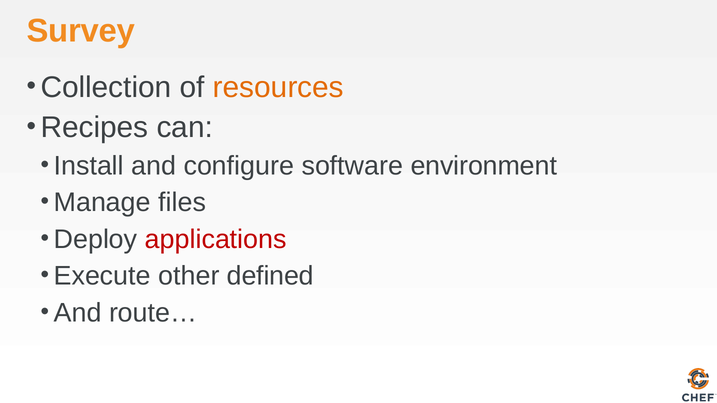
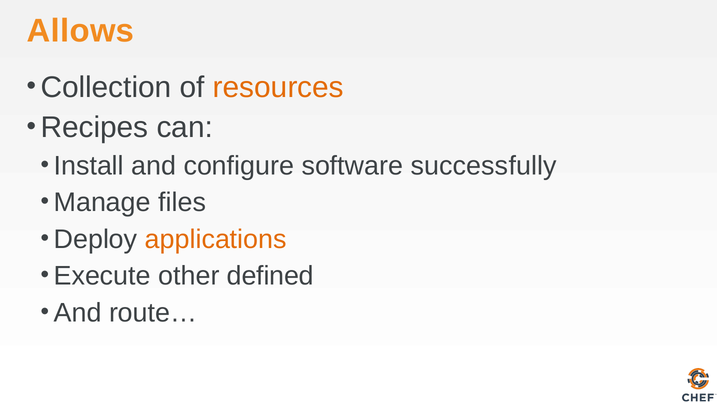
Survey: Survey -> Allows
environment: environment -> successfully
applications colour: red -> orange
